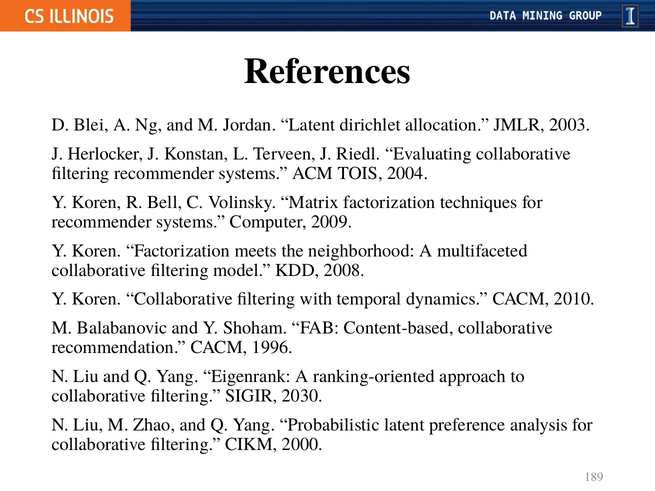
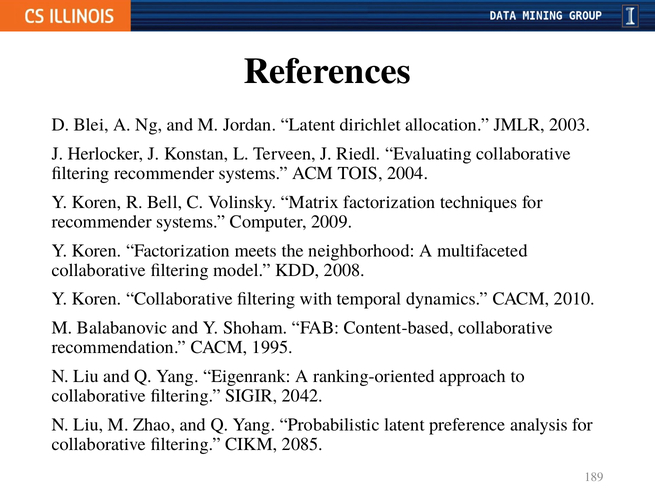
1996: 1996 -> 1995
2030: 2030 -> 2042
2000: 2000 -> 2085
